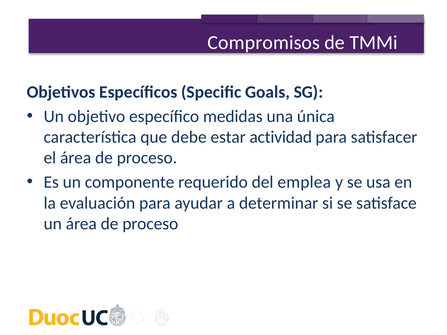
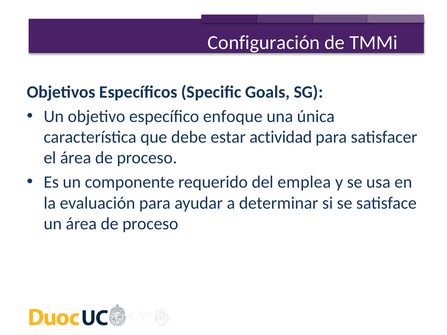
Compromisos: Compromisos -> Configuración
medidas: medidas -> enfoque
